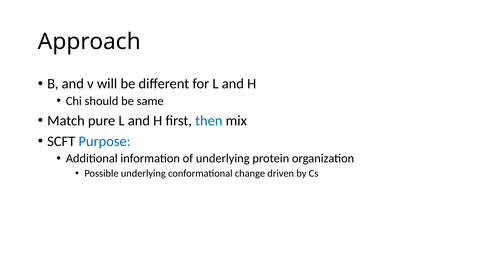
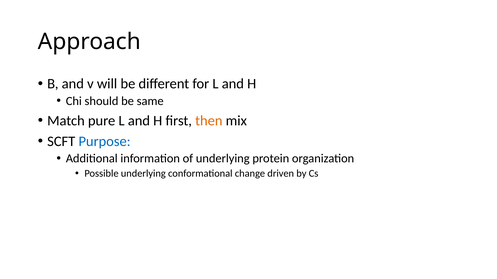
then colour: blue -> orange
